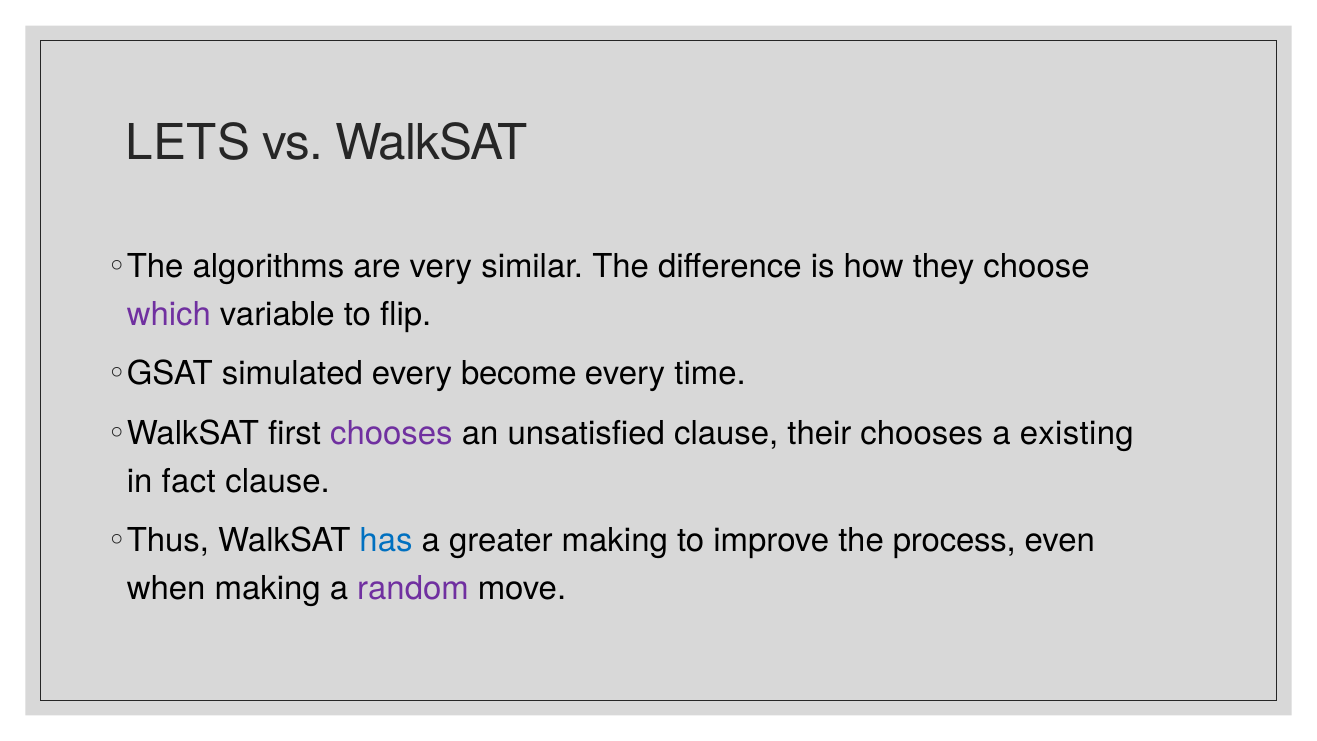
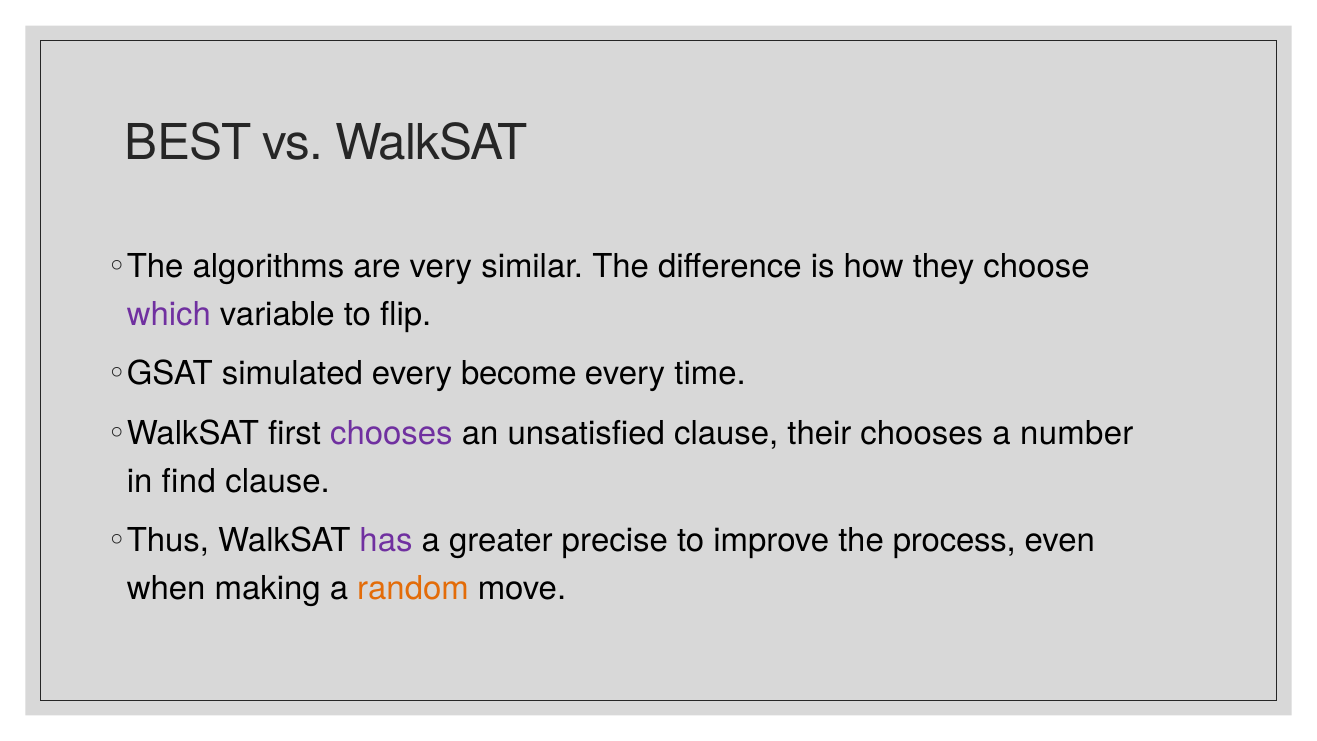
LETS: LETS -> BEST
existing: existing -> number
fact: fact -> find
has colour: blue -> purple
greater making: making -> precise
random colour: purple -> orange
